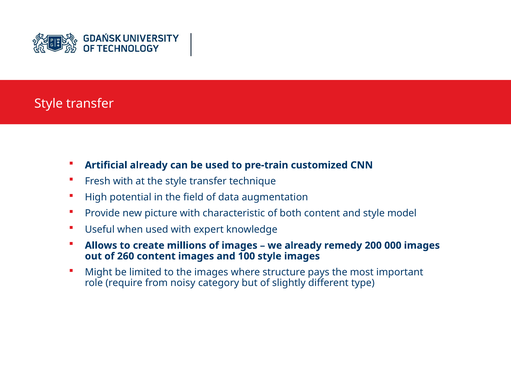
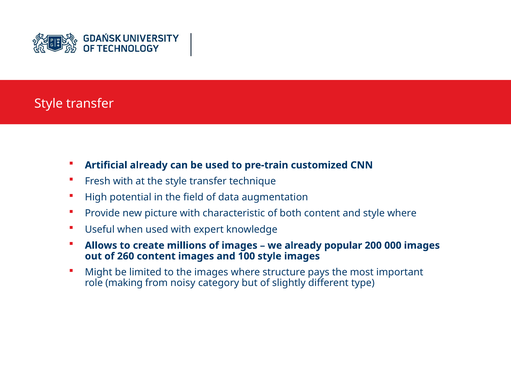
style model: model -> where
remedy: remedy -> popular
require: require -> making
